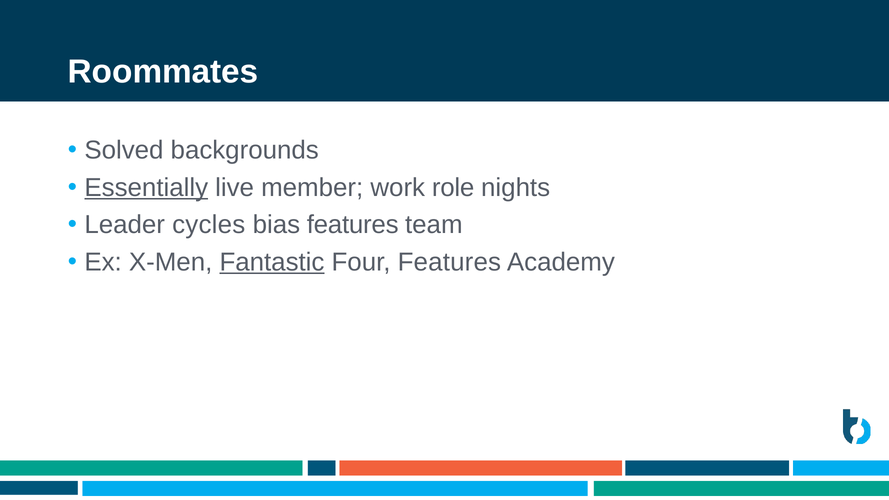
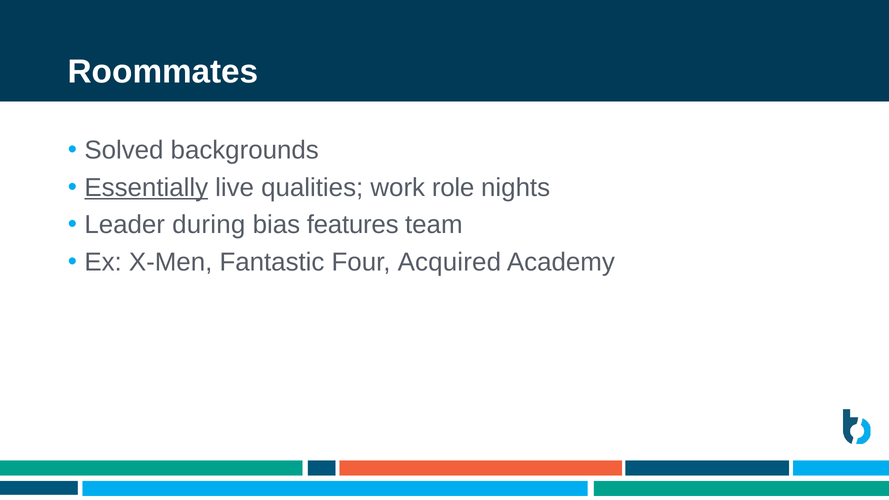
member: member -> qualities
cycles: cycles -> during
Fantastic underline: present -> none
Four Features: Features -> Acquired
